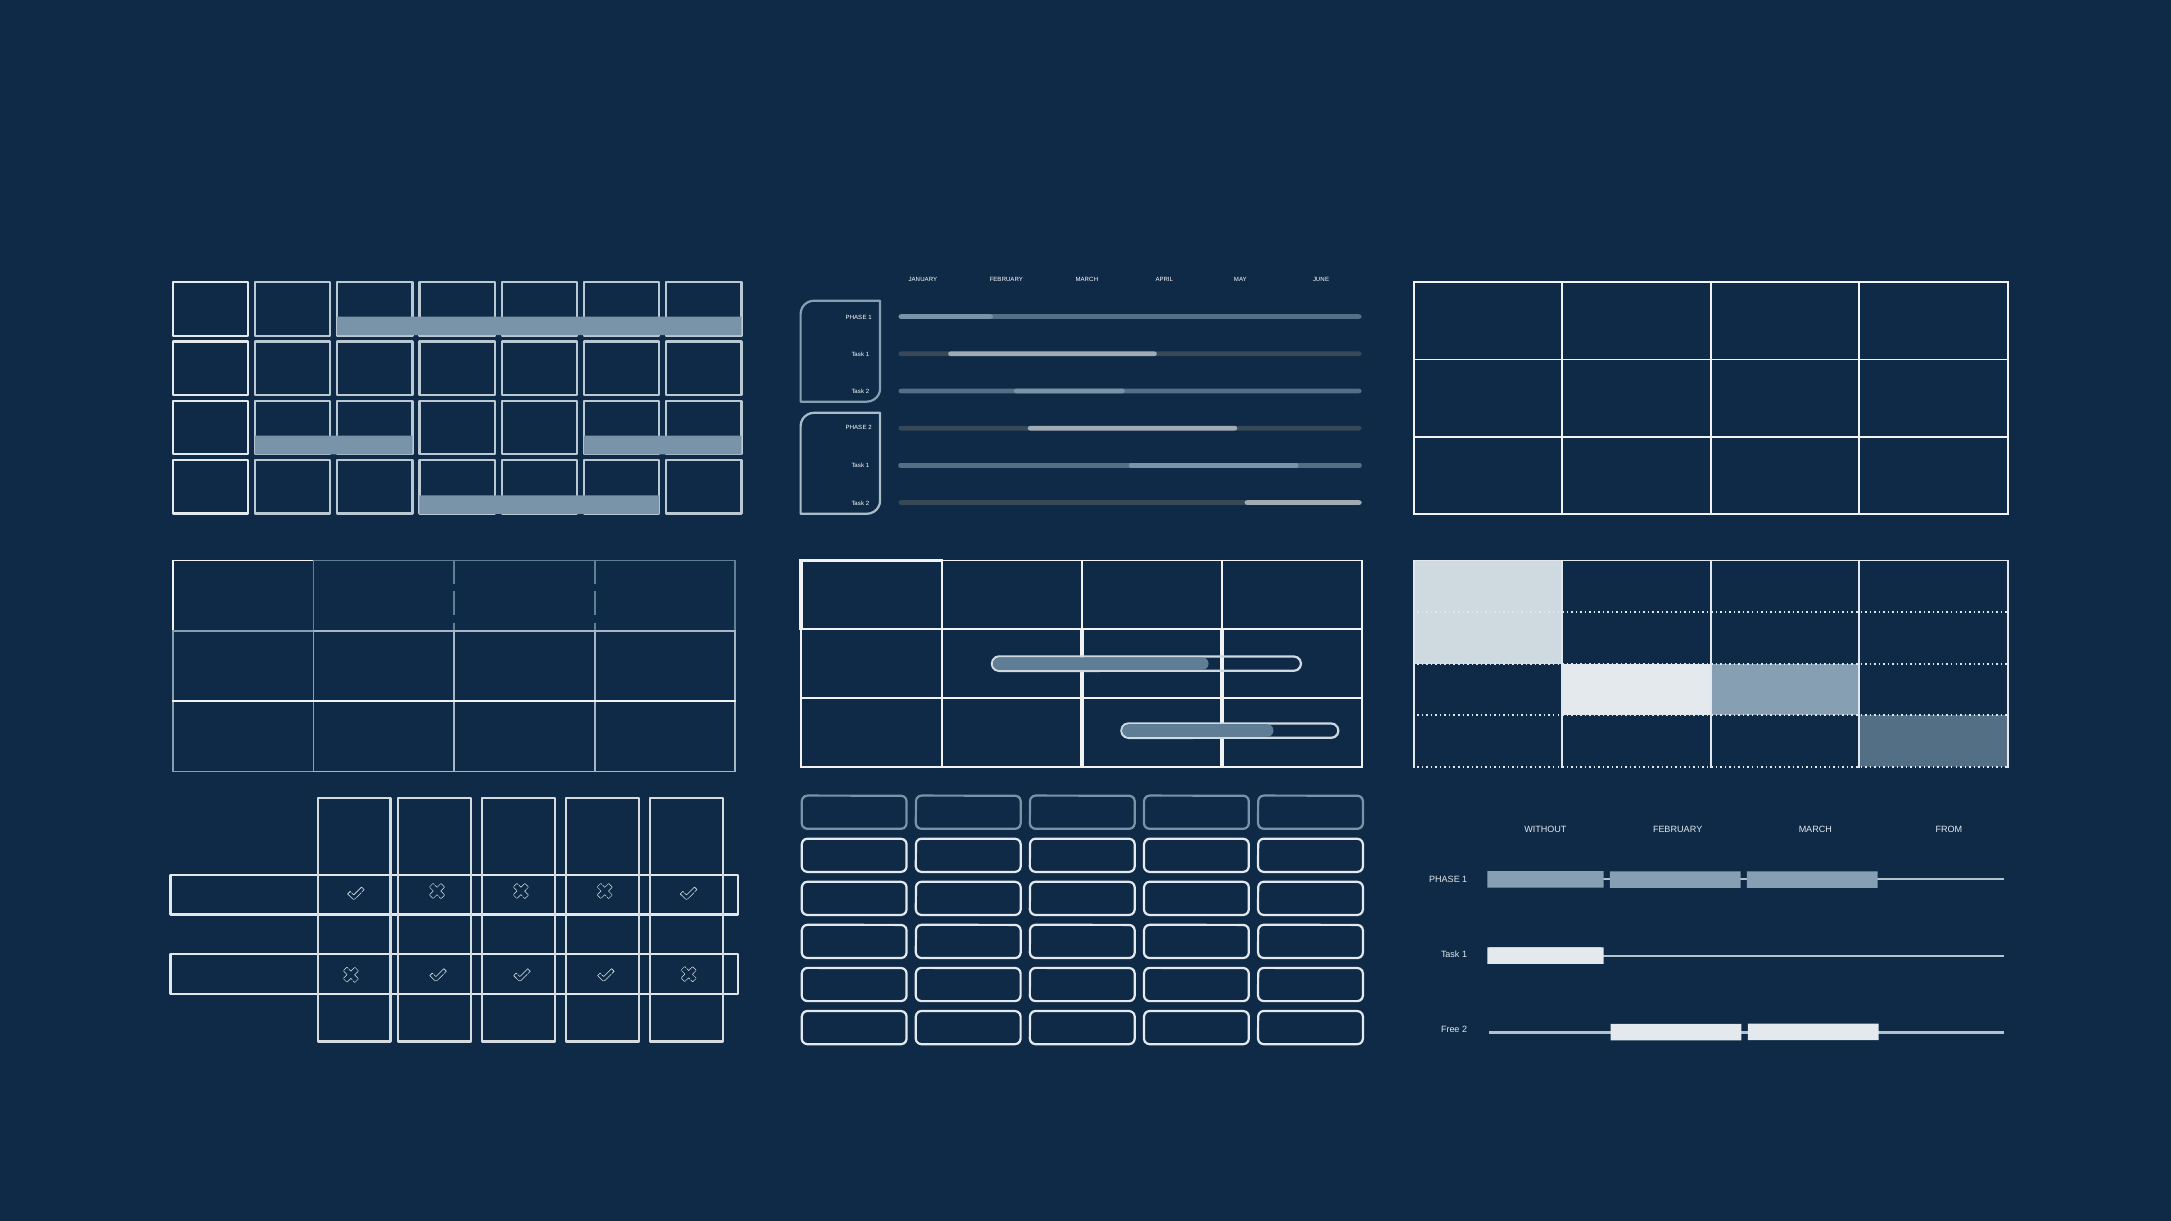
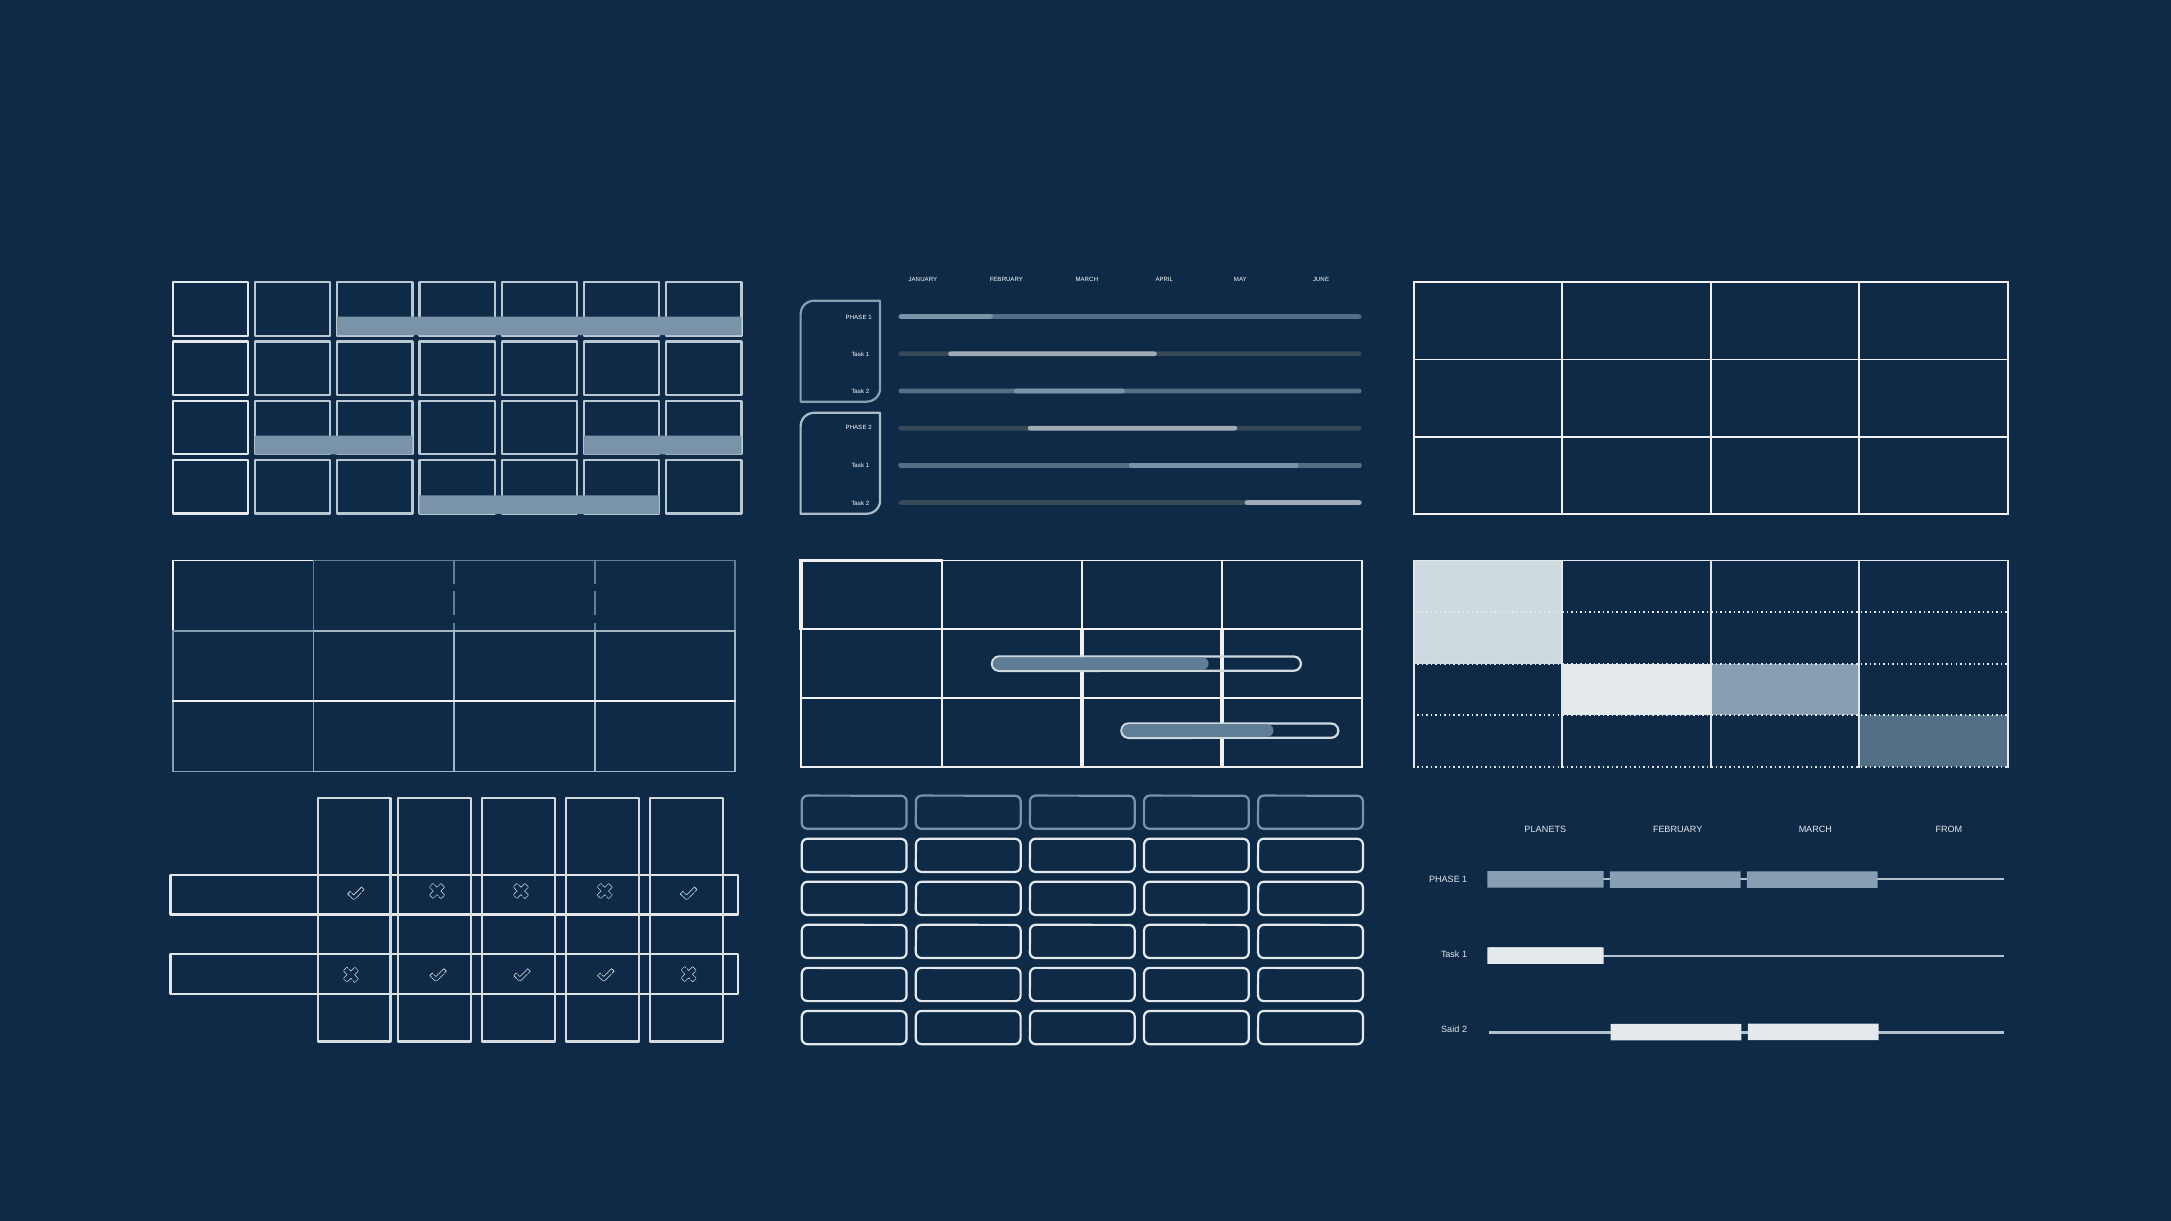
WITHOUT: WITHOUT -> PLANETS
Free: Free -> Said
